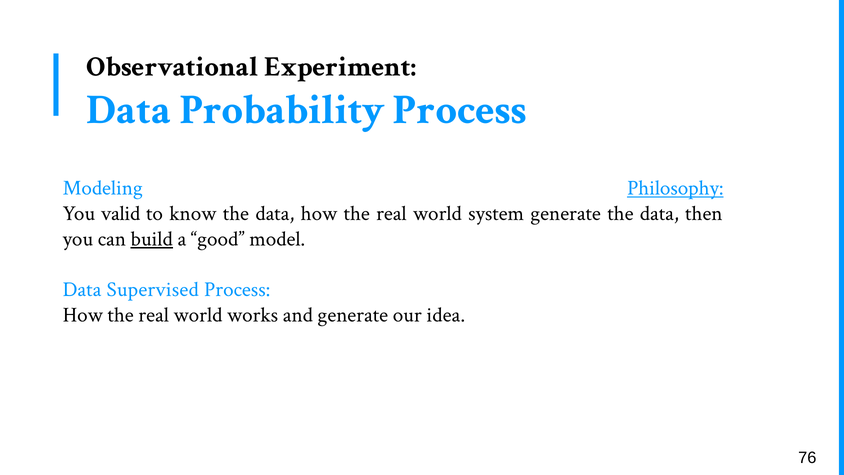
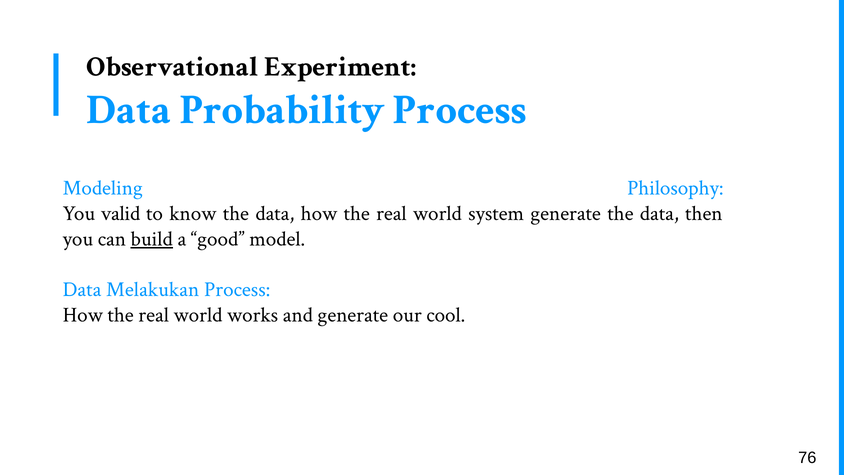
Philosophy underline: present -> none
Supervised: Supervised -> Melakukan
idea: idea -> cool
